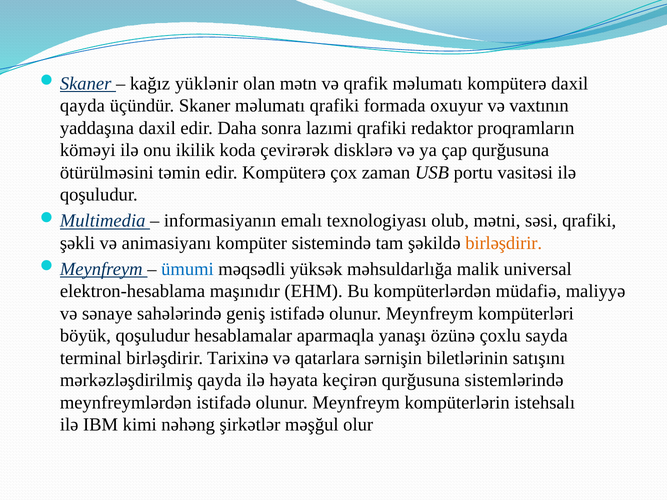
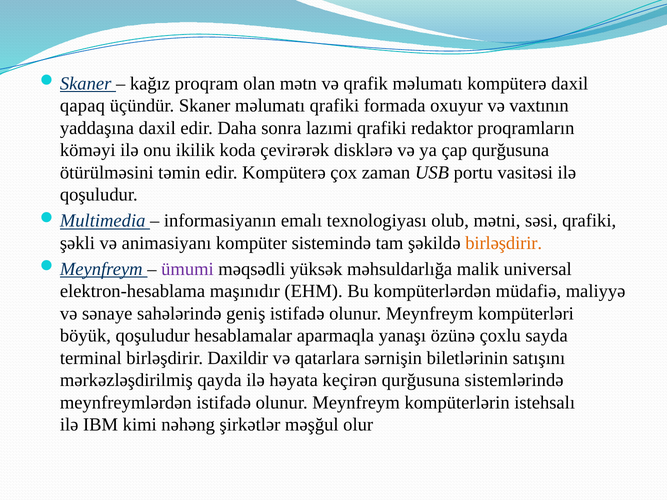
yüklənir: yüklənir -> proqram
qayda at (82, 106): qayda -> qapaq
ümumi colour: blue -> purple
Tarixinə: Tarixinə -> Daxildir
